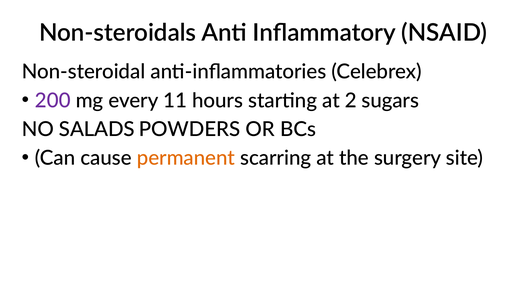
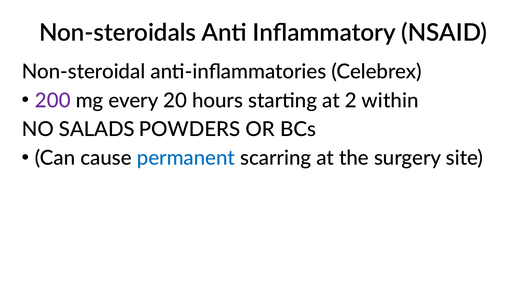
11: 11 -> 20
sugars: sugars -> within
permanent colour: orange -> blue
